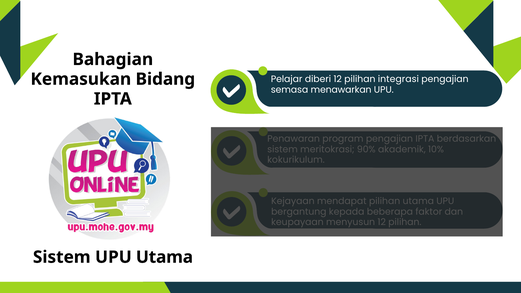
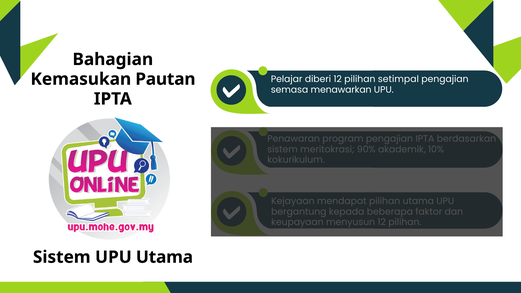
Bidang: Bidang -> Pautan
integrasi: integrasi -> setimpal
